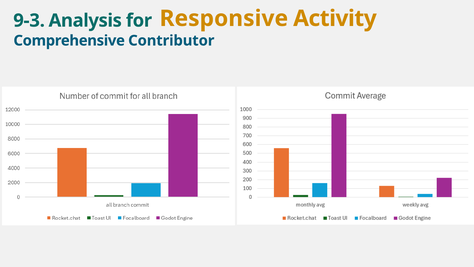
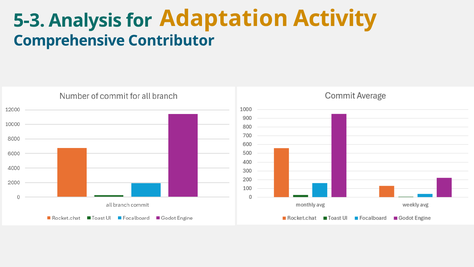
Responsive: Responsive -> Adaptation
9-3: 9-3 -> 5-3
